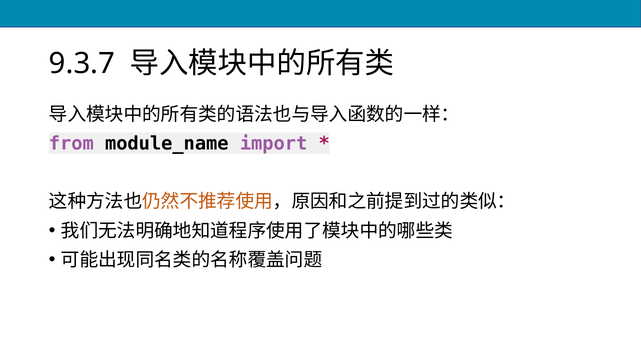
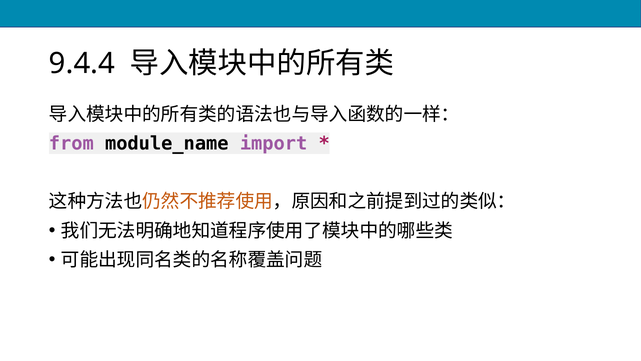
9.3.7: 9.3.7 -> 9.4.4
